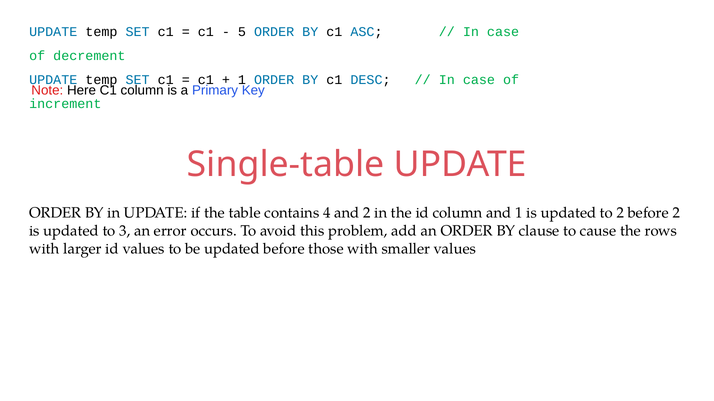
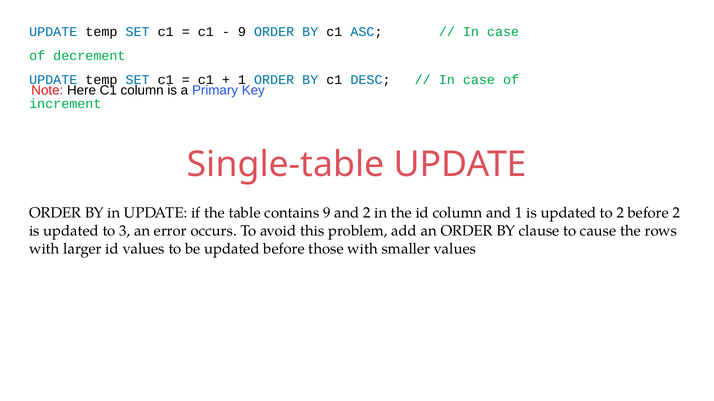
5 at (242, 32): 5 -> 9
contains 4: 4 -> 9
